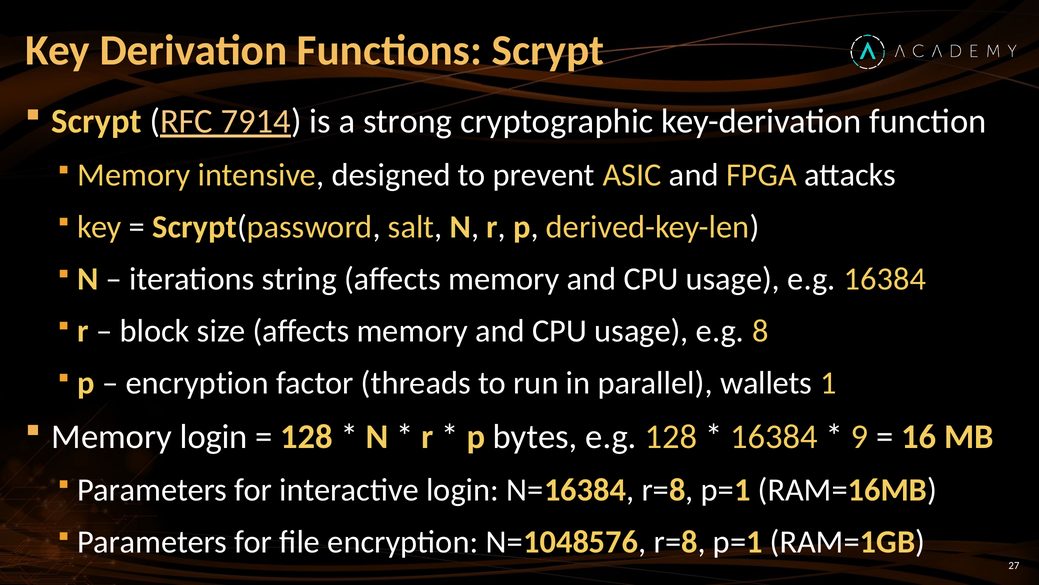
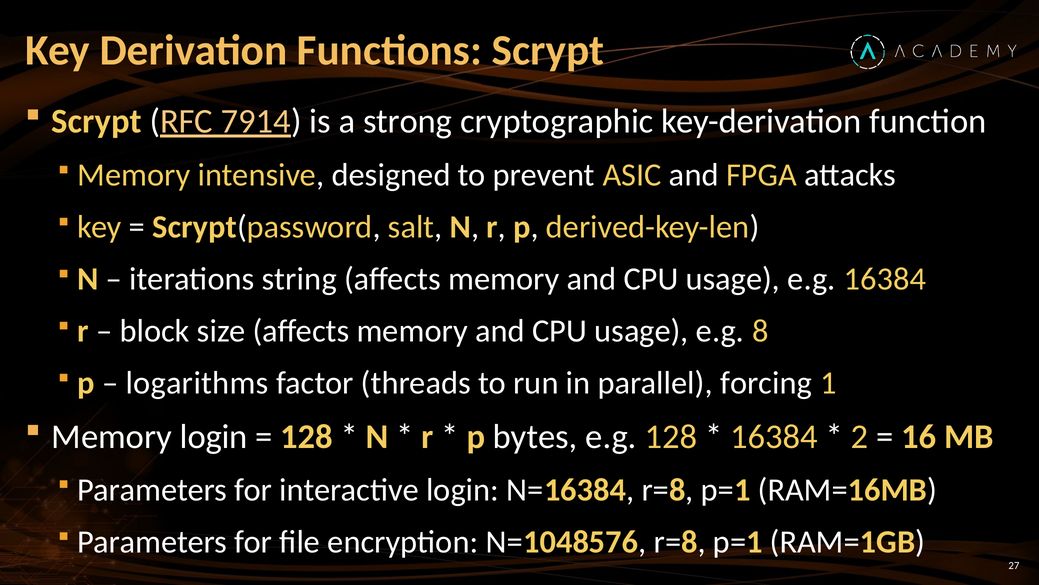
encryption at (197, 383): encryption -> logarithms
wallets: wallets -> forcing
9: 9 -> 2
